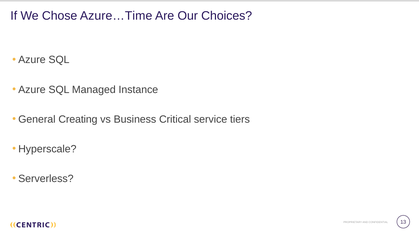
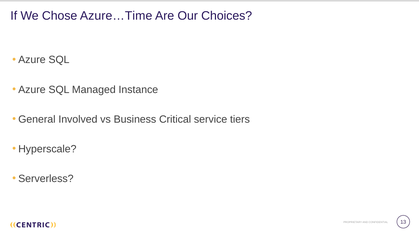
Creating: Creating -> Involved
